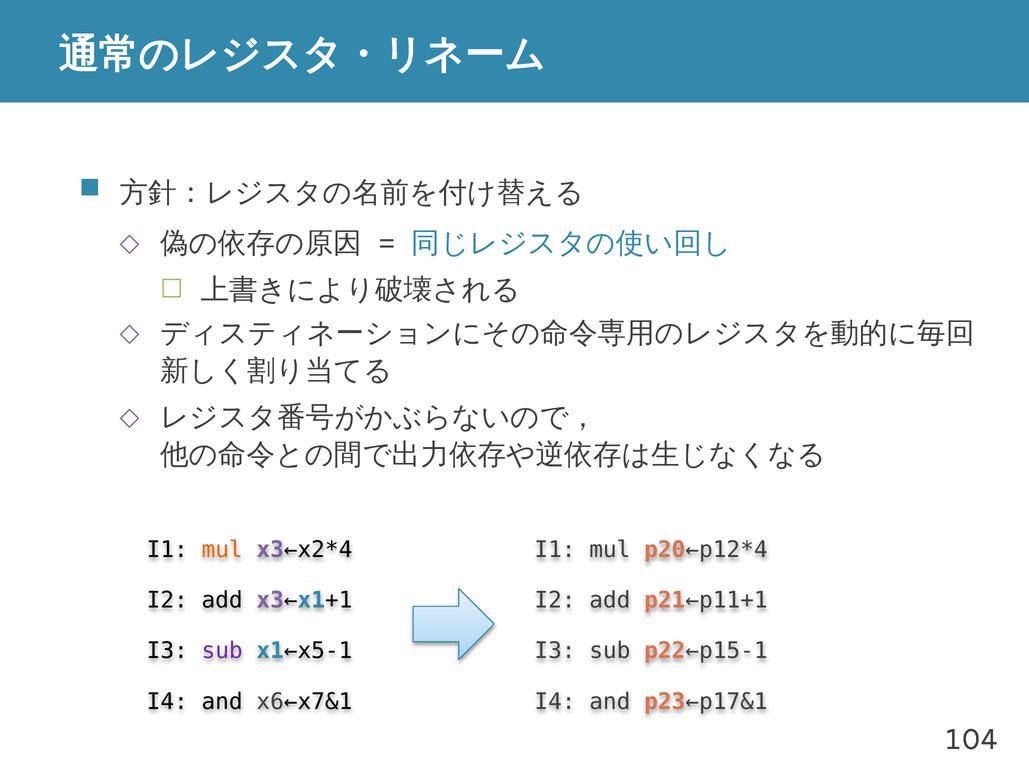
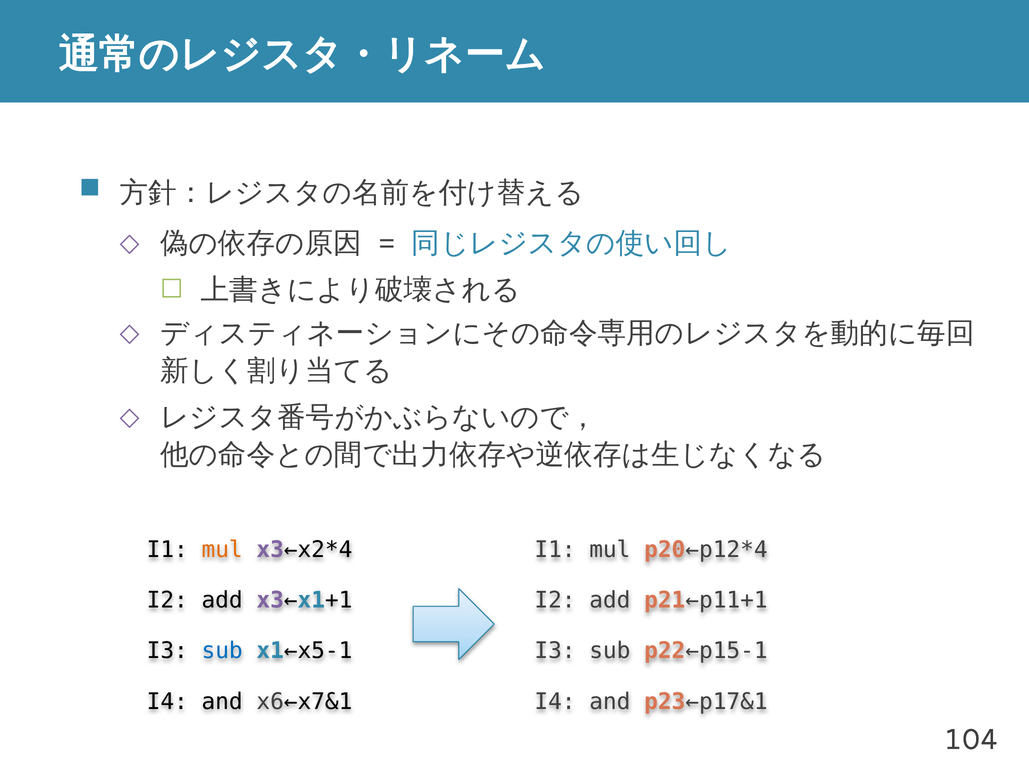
sub at (222, 651) colour: purple -> blue
